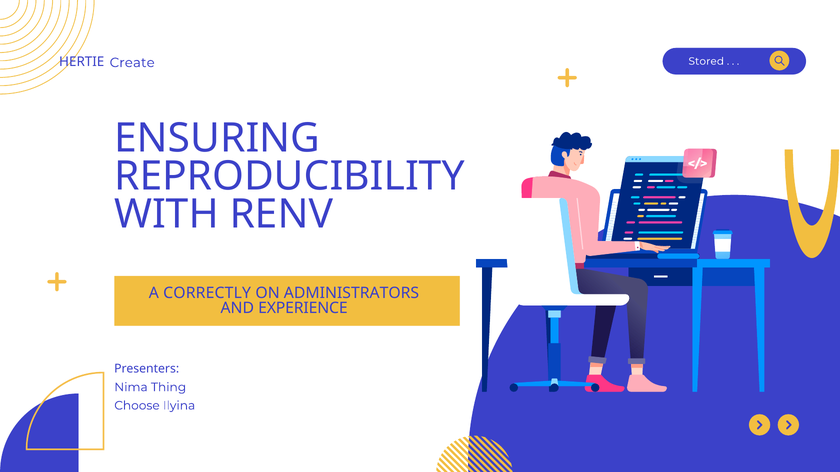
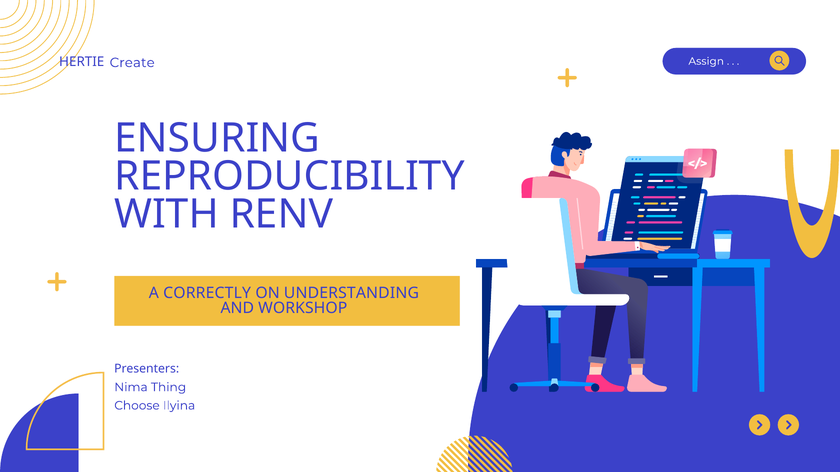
Stored: Stored -> Assign
ADMINISTRATORS: ADMINISTRATORS -> UNDERSTANDING
EXPERIENCE: EXPERIENCE -> WORKSHOP
